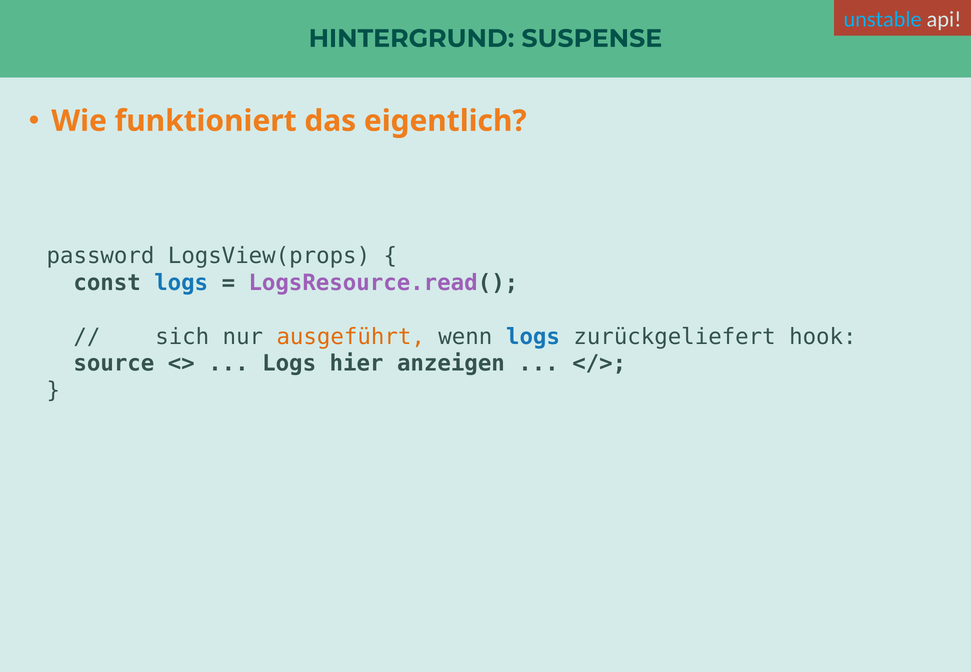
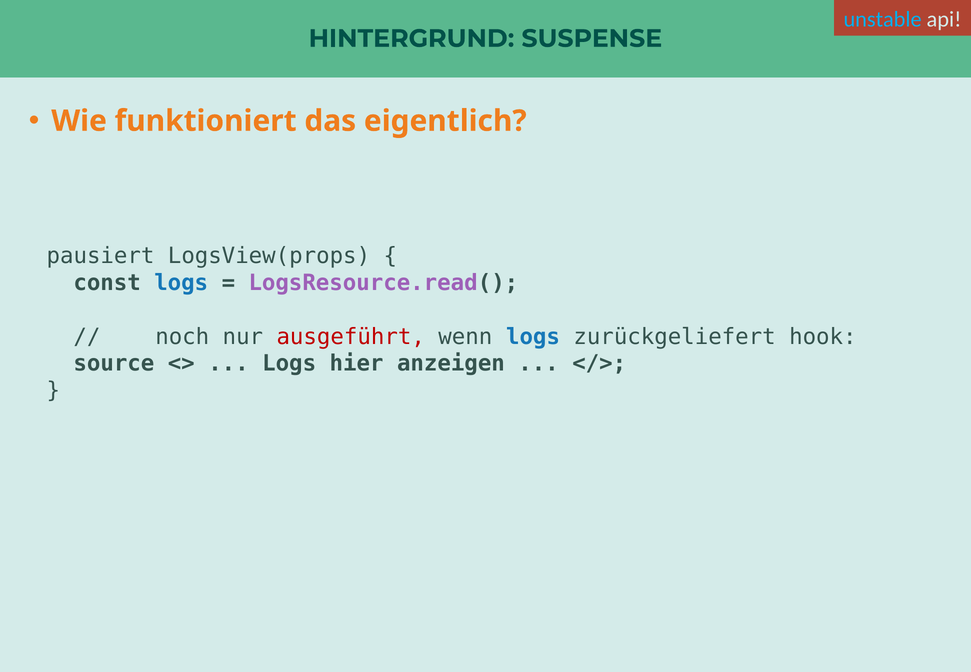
password: password -> pausiert
sich: sich -> noch
ausgeführt colour: orange -> red
